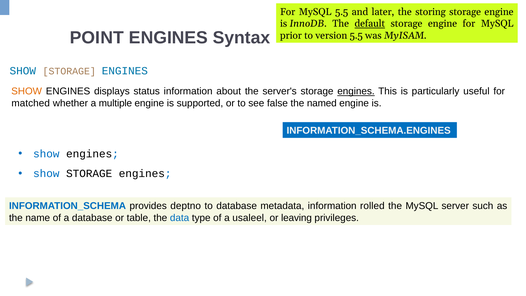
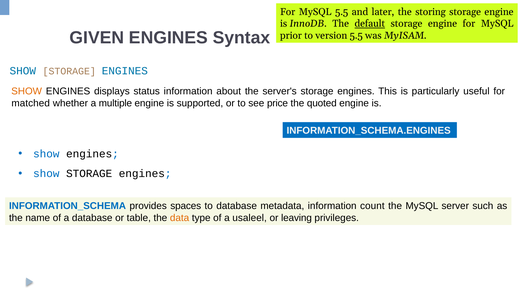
POINT: POINT -> GIVEN
engines at (356, 91) underline: present -> none
false: false -> price
named: named -> quoted
deptno: deptno -> spaces
rolled: rolled -> count
data colour: blue -> orange
